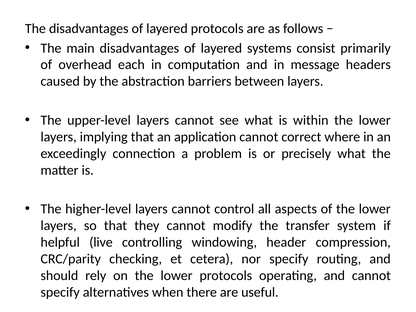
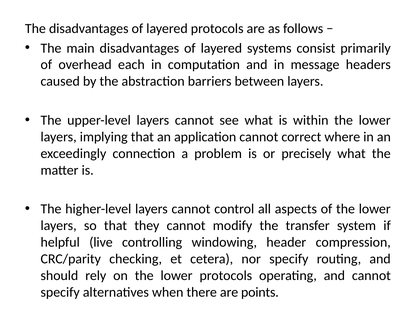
useful: useful -> points
